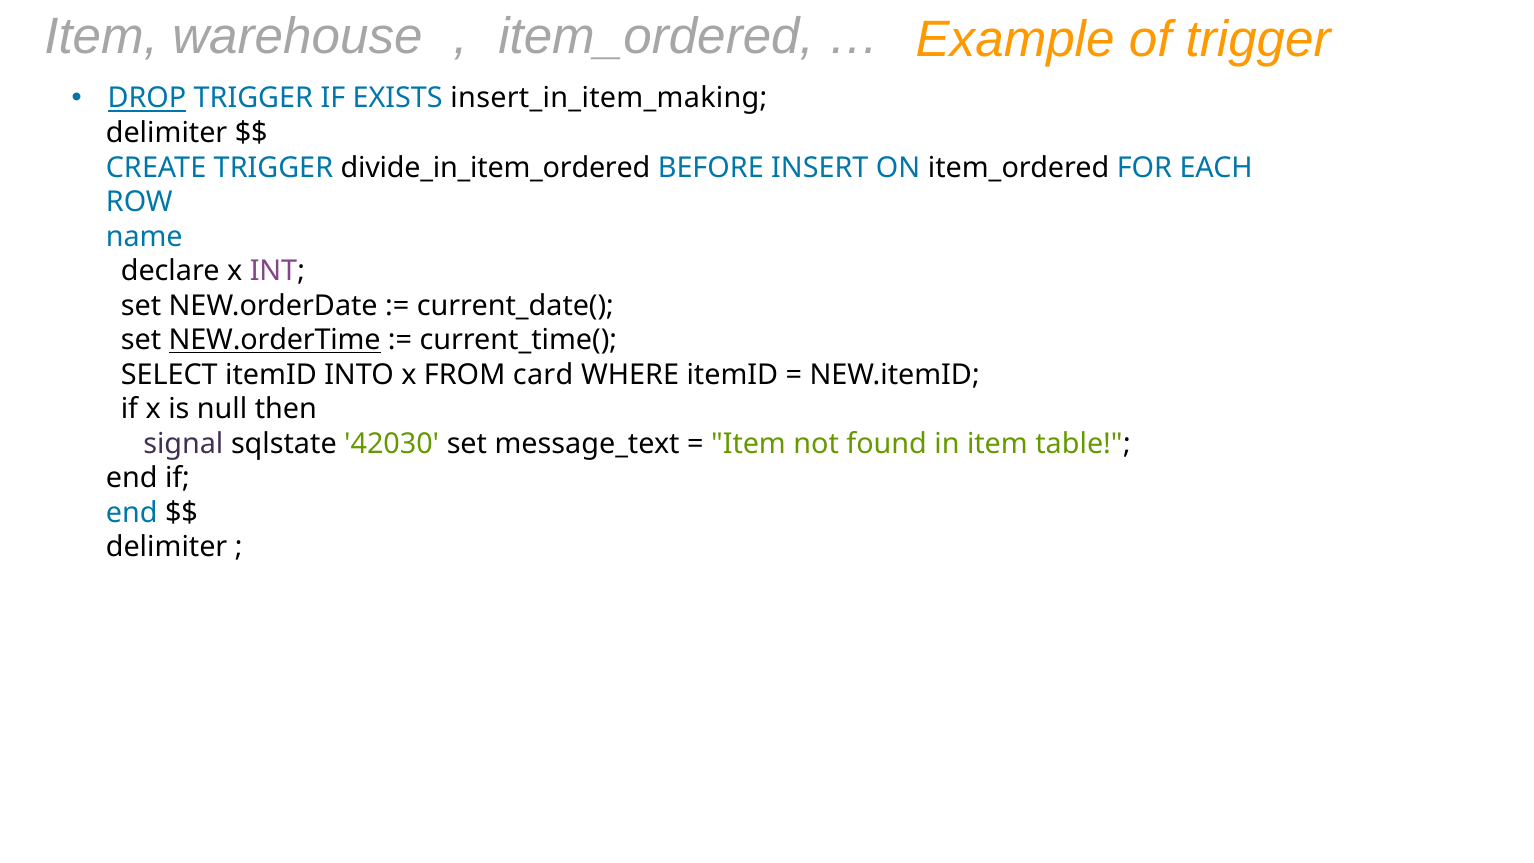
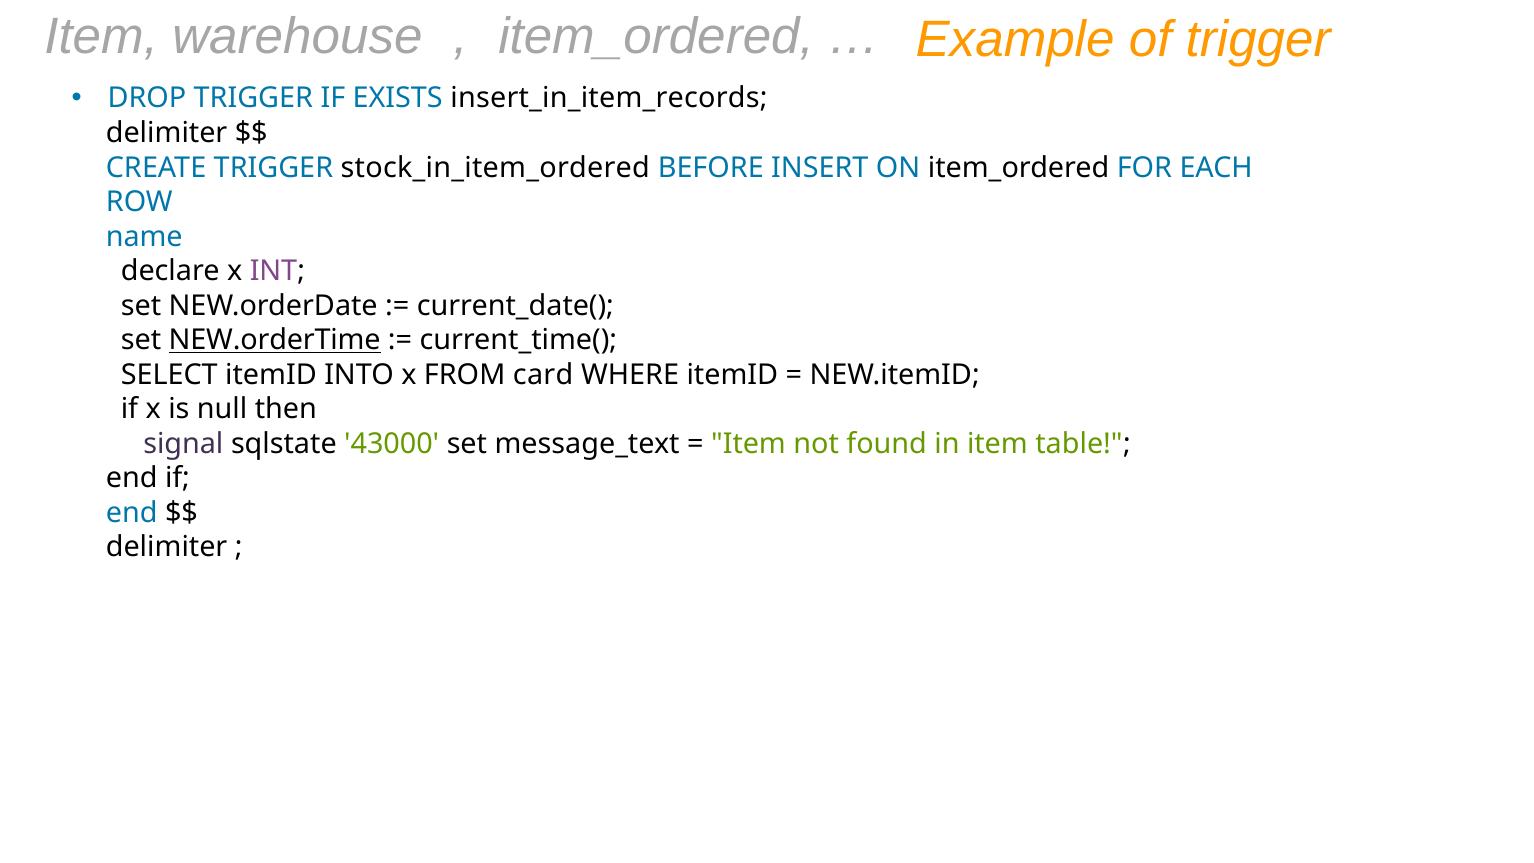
DROP underline: present -> none
insert_in_item_making: insert_in_item_making -> insert_in_item_records
divide_in_item_ordered: divide_in_item_ordered -> stock_in_item_ordered
42030: 42030 -> 43000
